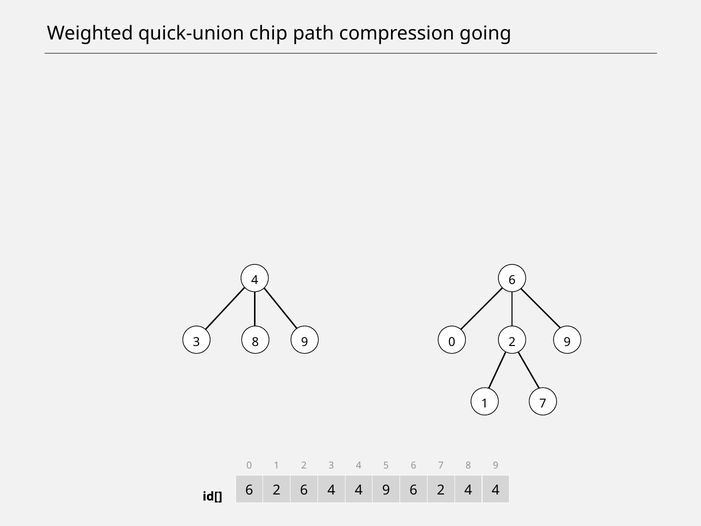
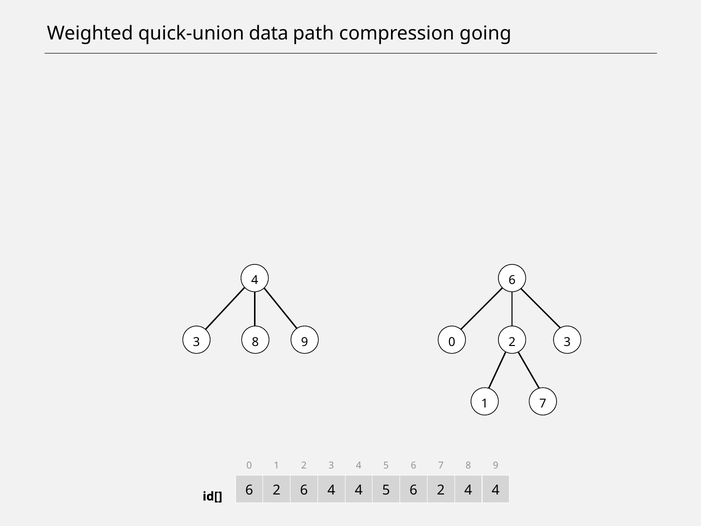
chip: chip -> data
9 at (567, 342): 9 -> 3
9 at (386, 490): 9 -> 5
